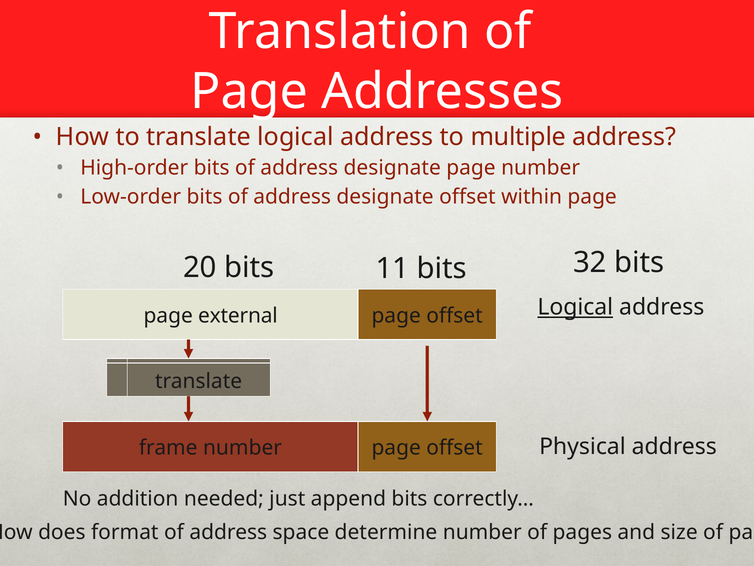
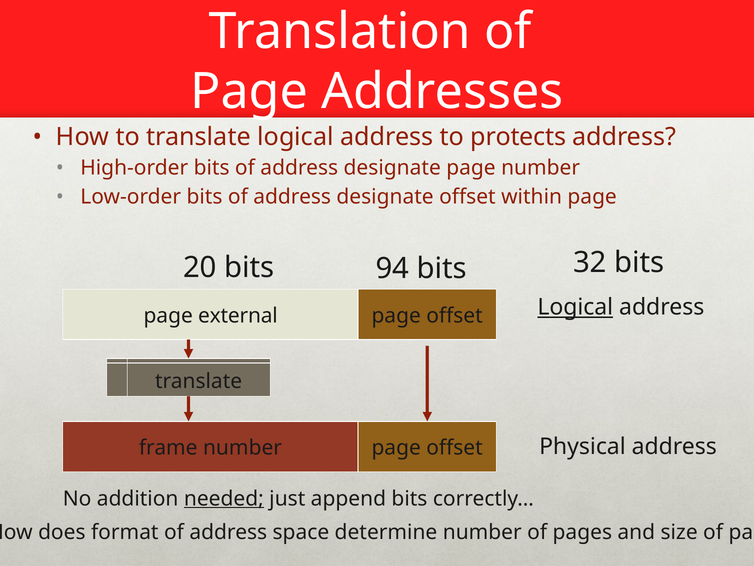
multiple: multiple -> protects
11: 11 -> 94
needed underline: none -> present
